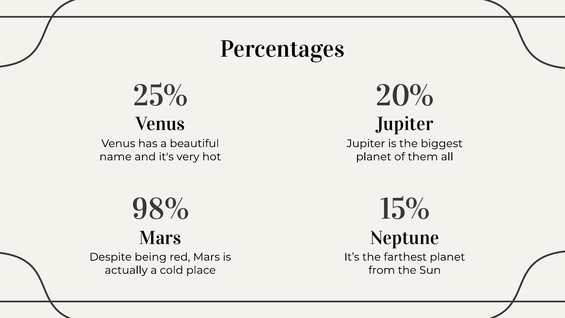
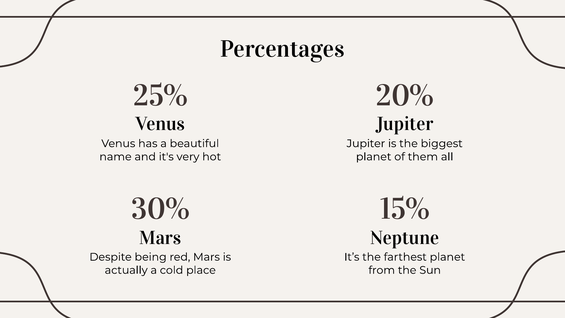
98%: 98% -> 30%
